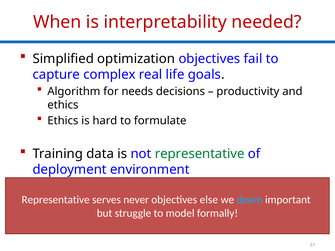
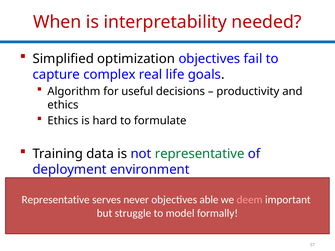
needs: needs -> useful
else: else -> able
deem colour: light blue -> pink
